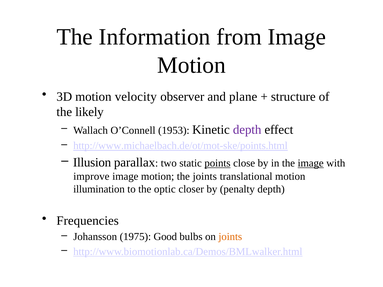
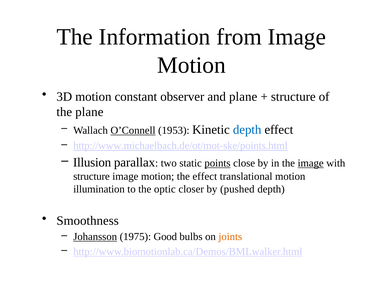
velocity: velocity -> constant
the likely: likely -> plane
O’Connell underline: none -> present
depth at (247, 130) colour: purple -> blue
improve at (91, 176): improve -> structure
the joints: joints -> effect
penalty: penalty -> pushed
Frequencies: Frequencies -> Smoothness
Johansson underline: none -> present
